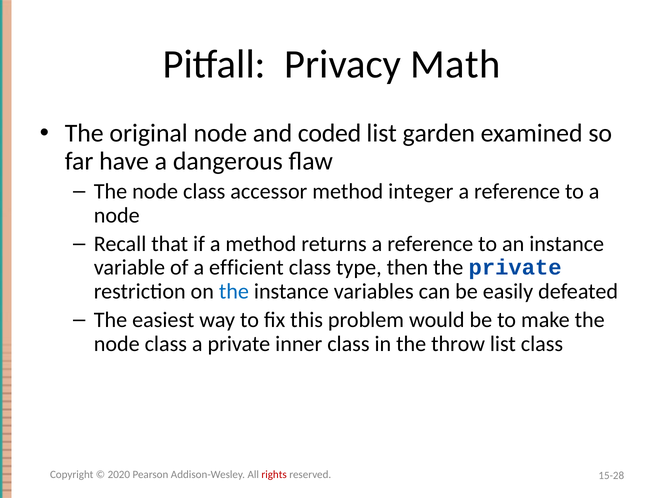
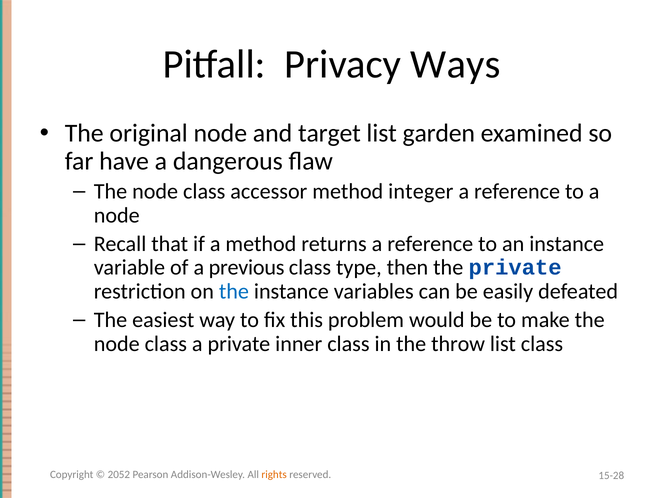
Math: Math -> Ways
coded: coded -> target
efficient: efficient -> previous
2020: 2020 -> 2052
rights colour: red -> orange
